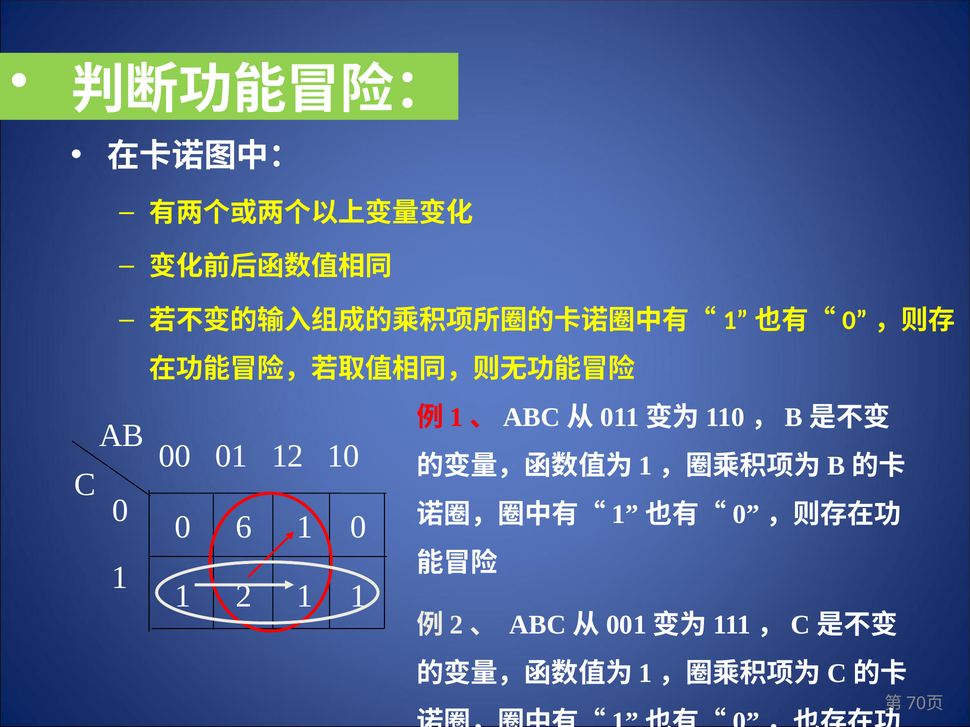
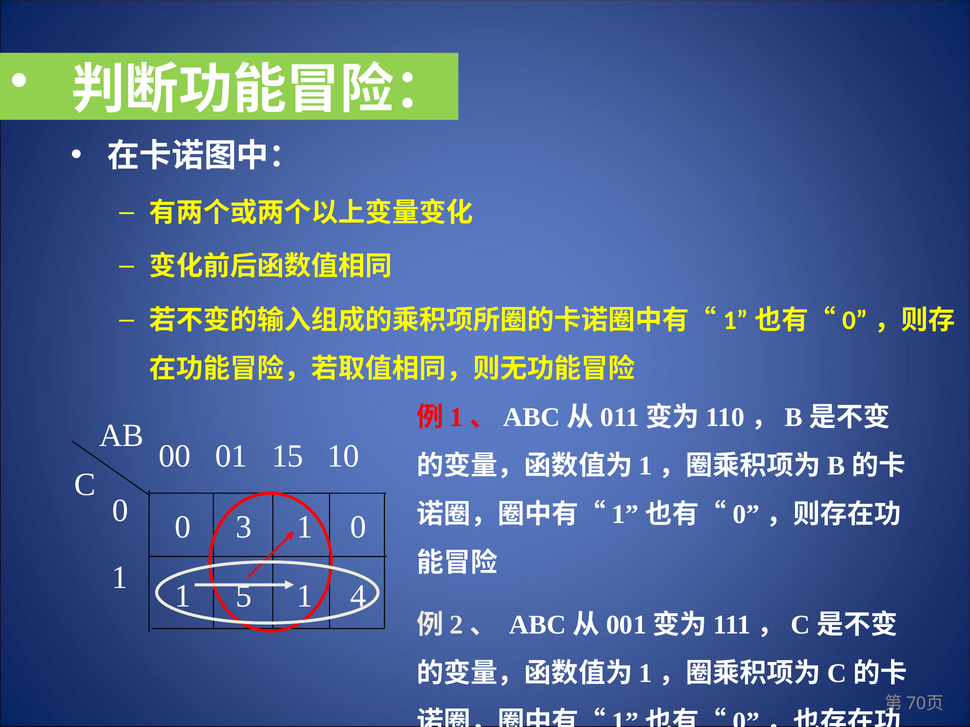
12: 12 -> 15
6: 6 -> 3
2: 2 -> 5
1 at (358, 596): 1 -> 4
